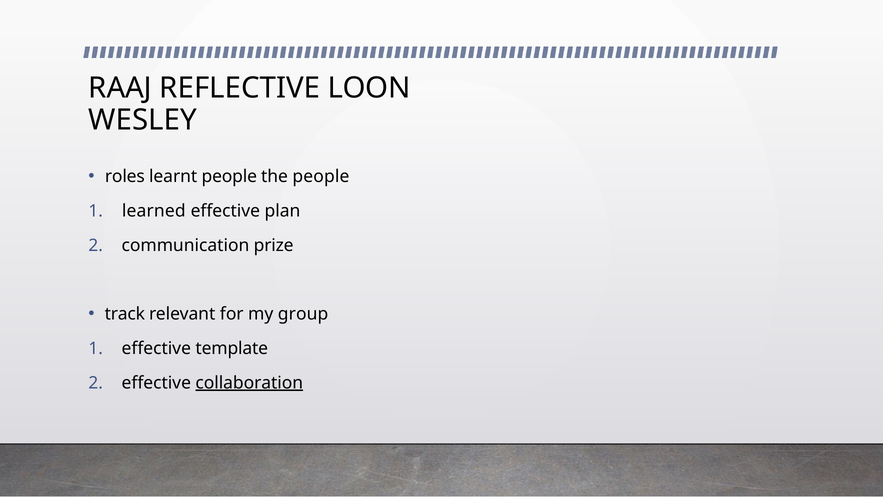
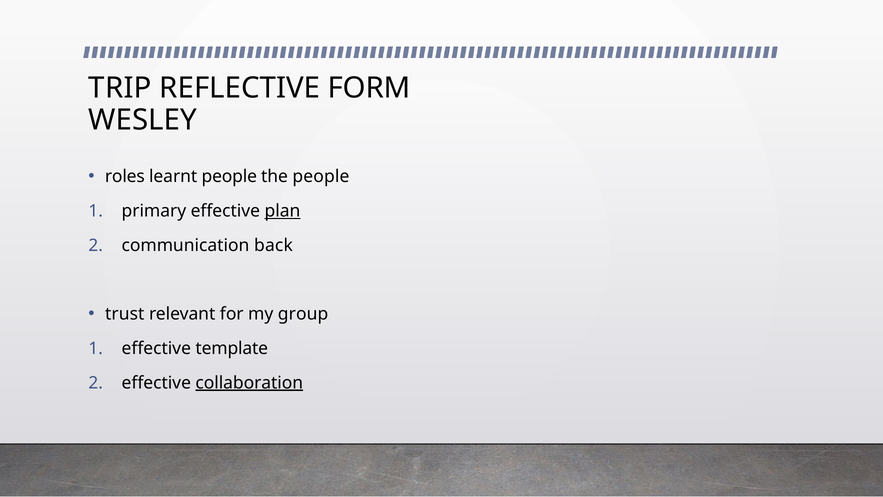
RAAJ: RAAJ -> TRIP
LOON: LOON -> FORM
learned: learned -> primary
plan underline: none -> present
prize: prize -> back
track: track -> trust
